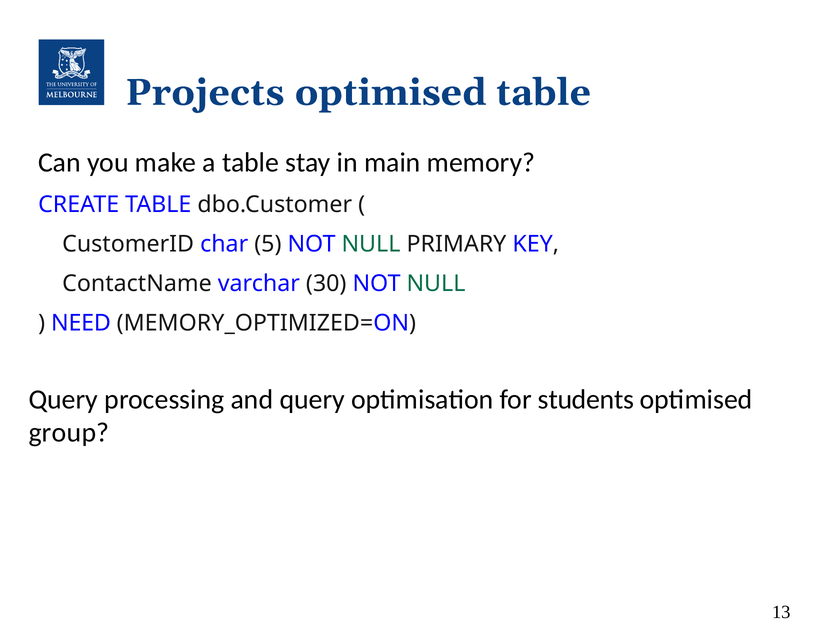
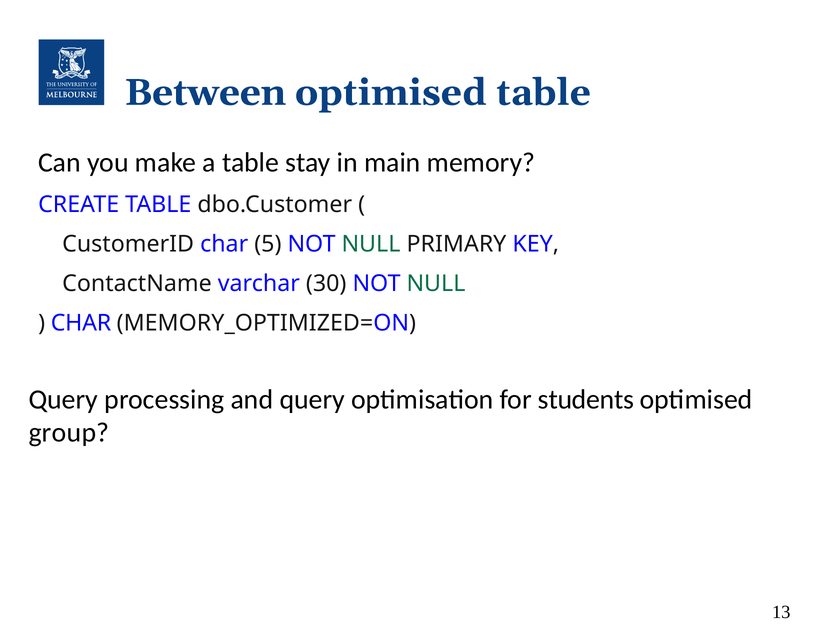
Projects: Projects -> Between
NEED at (81, 323): NEED -> CHAR
